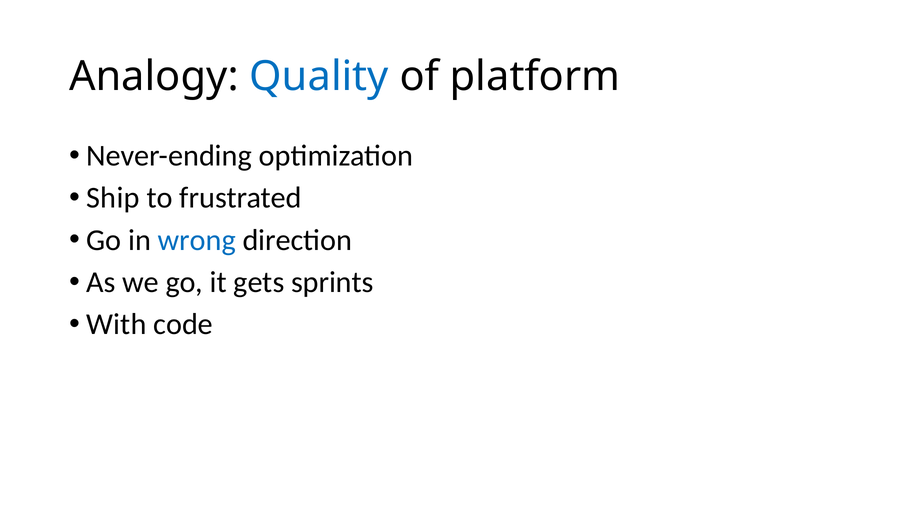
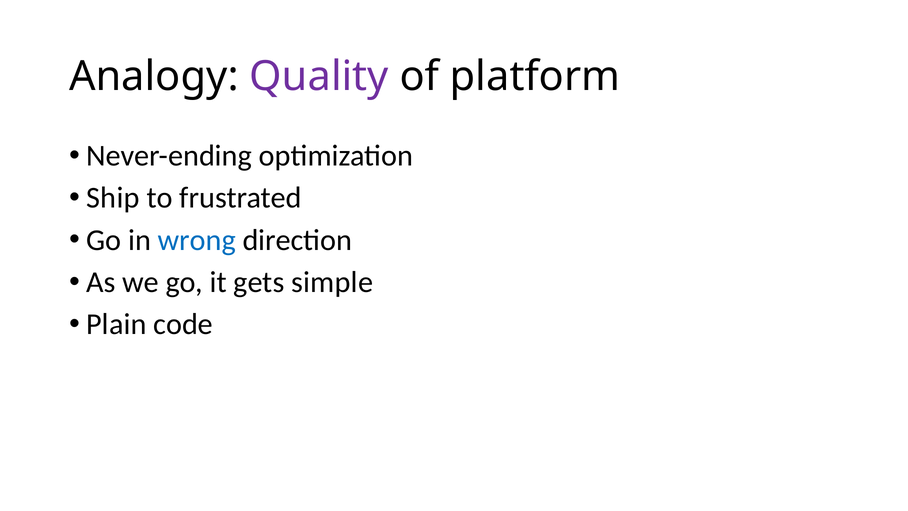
Quality colour: blue -> purple
sprints: sprints -> simple
With: With -> Plain
